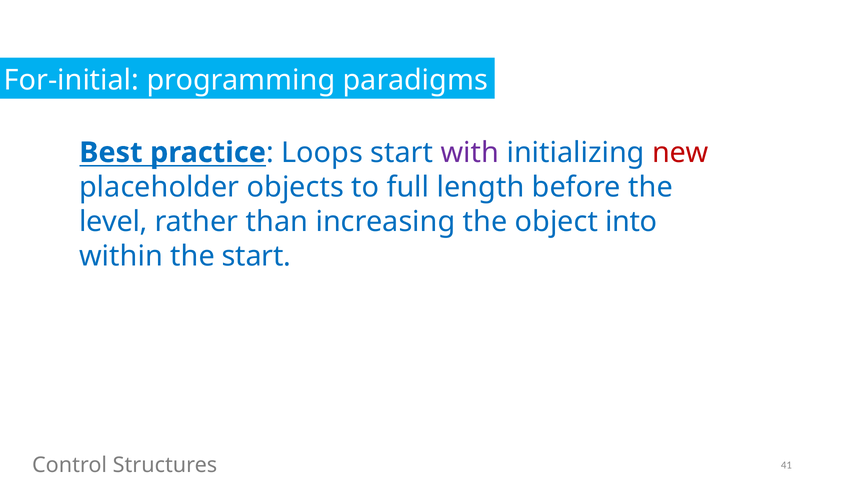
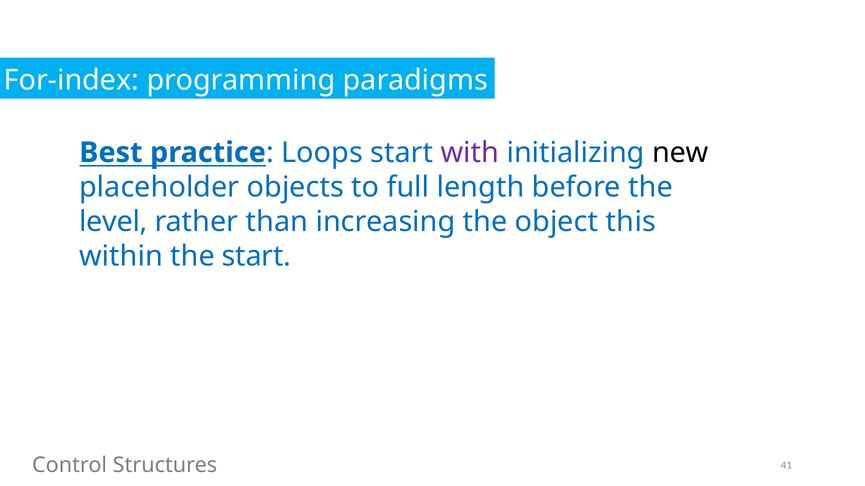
For-initial: For-initial -> For-index
new colour: red -> black
into: into -> this
